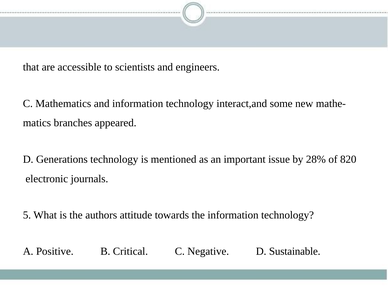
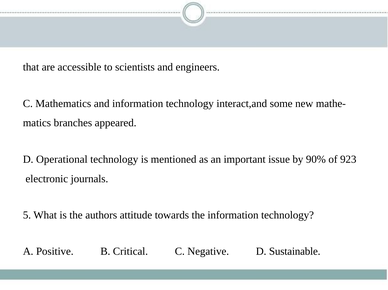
Generations: Generations -> Operational
28%: 28% -> 90%
820: 820 -> 923
